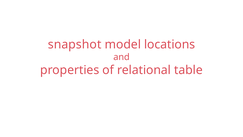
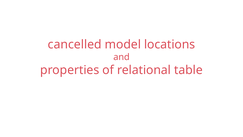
snapshot: snapshot -> cancelled
